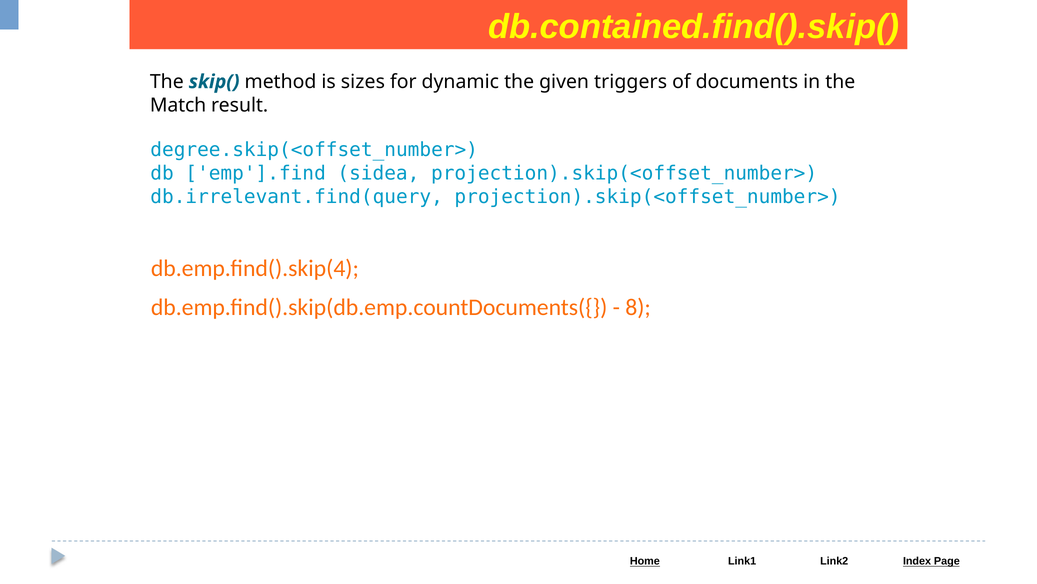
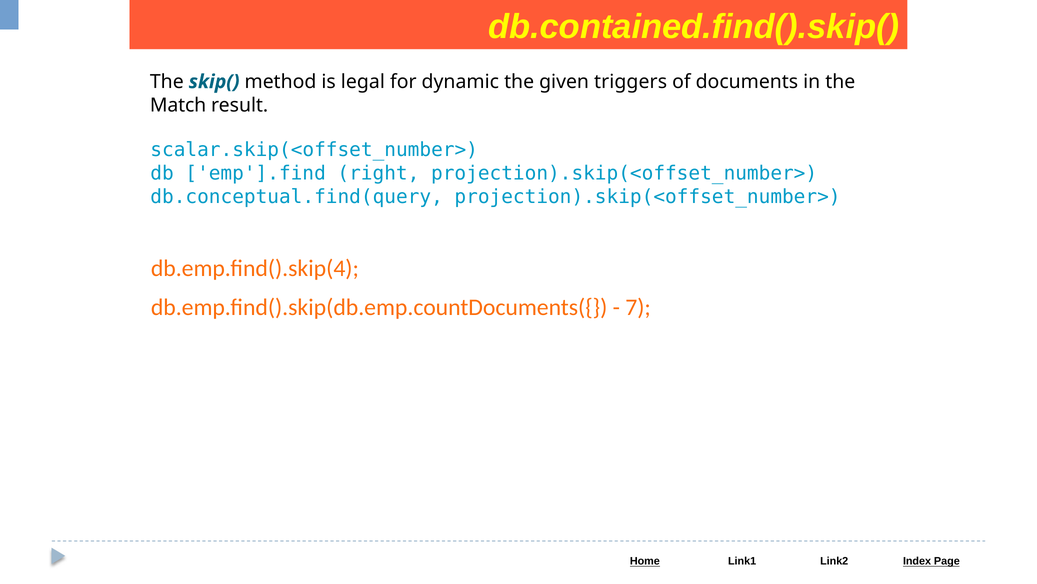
sizes: sizes -> legal
degree.skip(<offset_number>: degree.skip(<offset_number> -> scalar.skip(<offset_number>
sidea: sidea -> right
db.irrelevant.find(query: db.irrelevant.find(query -> db.conceptual.find(query
8: 8 -> 7
